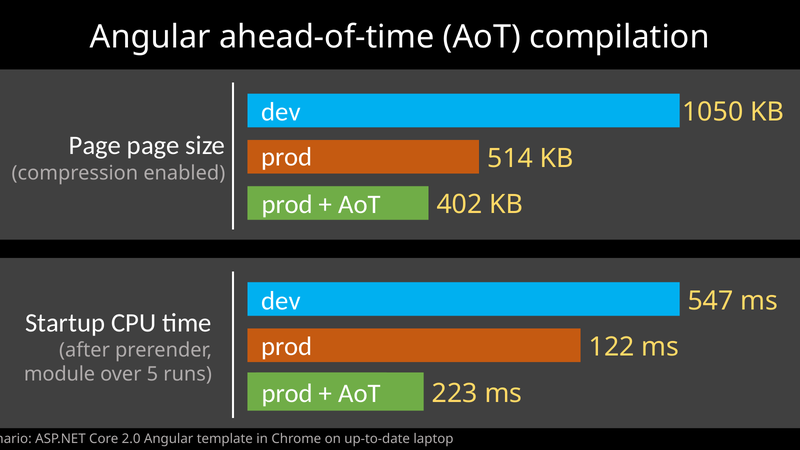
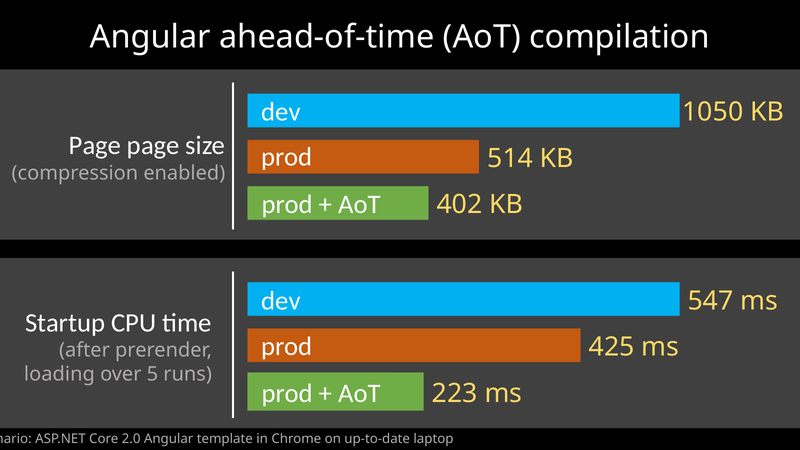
122: 122 -> 425
module: module -> loading
